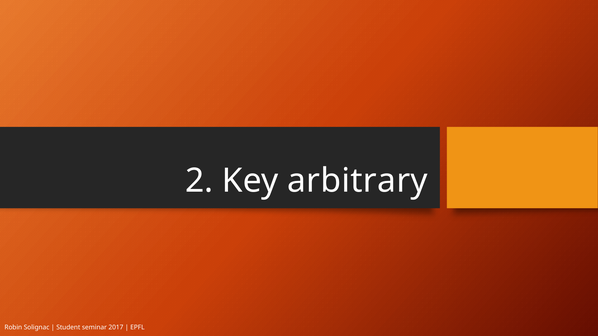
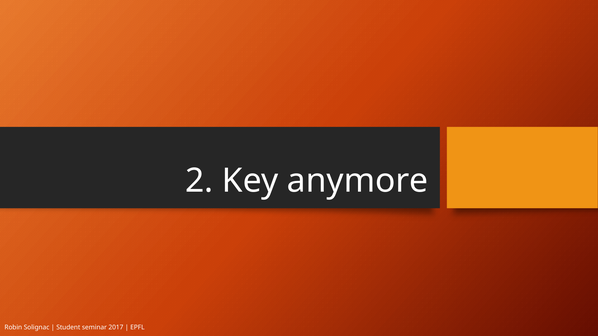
arbitrary: arbitrary -> anymore
